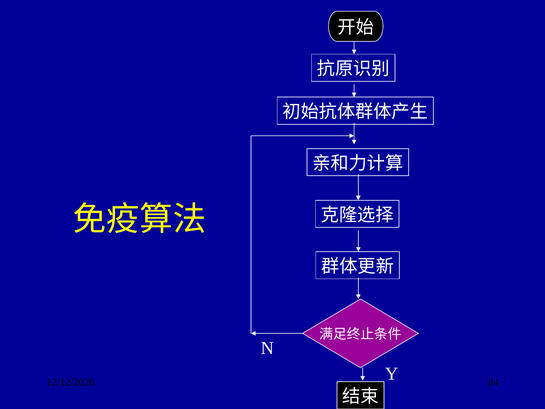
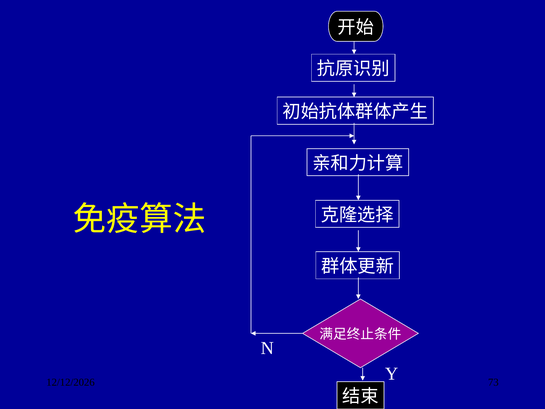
84: 84 -> 73
